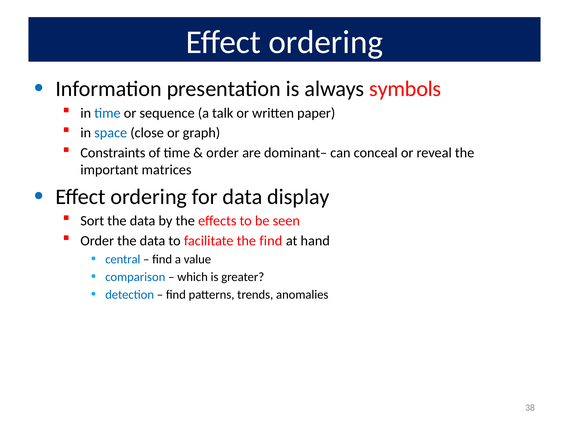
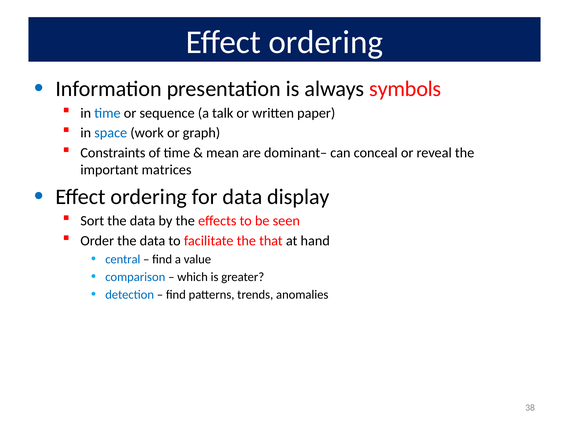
close: close -> work
order at (222, 153): order -> mean
the find: find -> that
